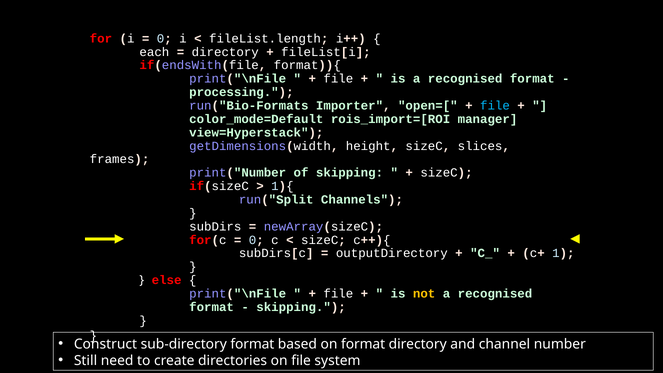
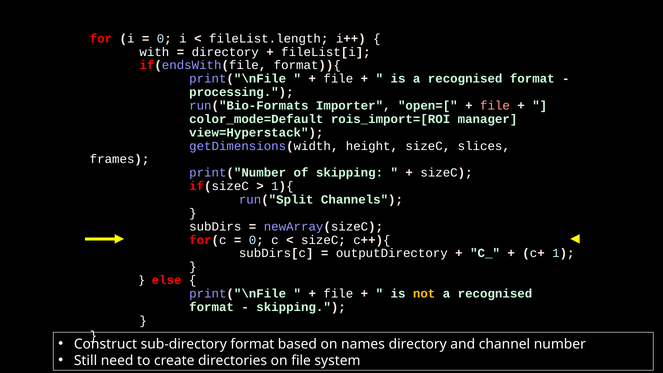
each: each -> with
file at (495, 106) colour: light blue -> pink
on format: format -> names
